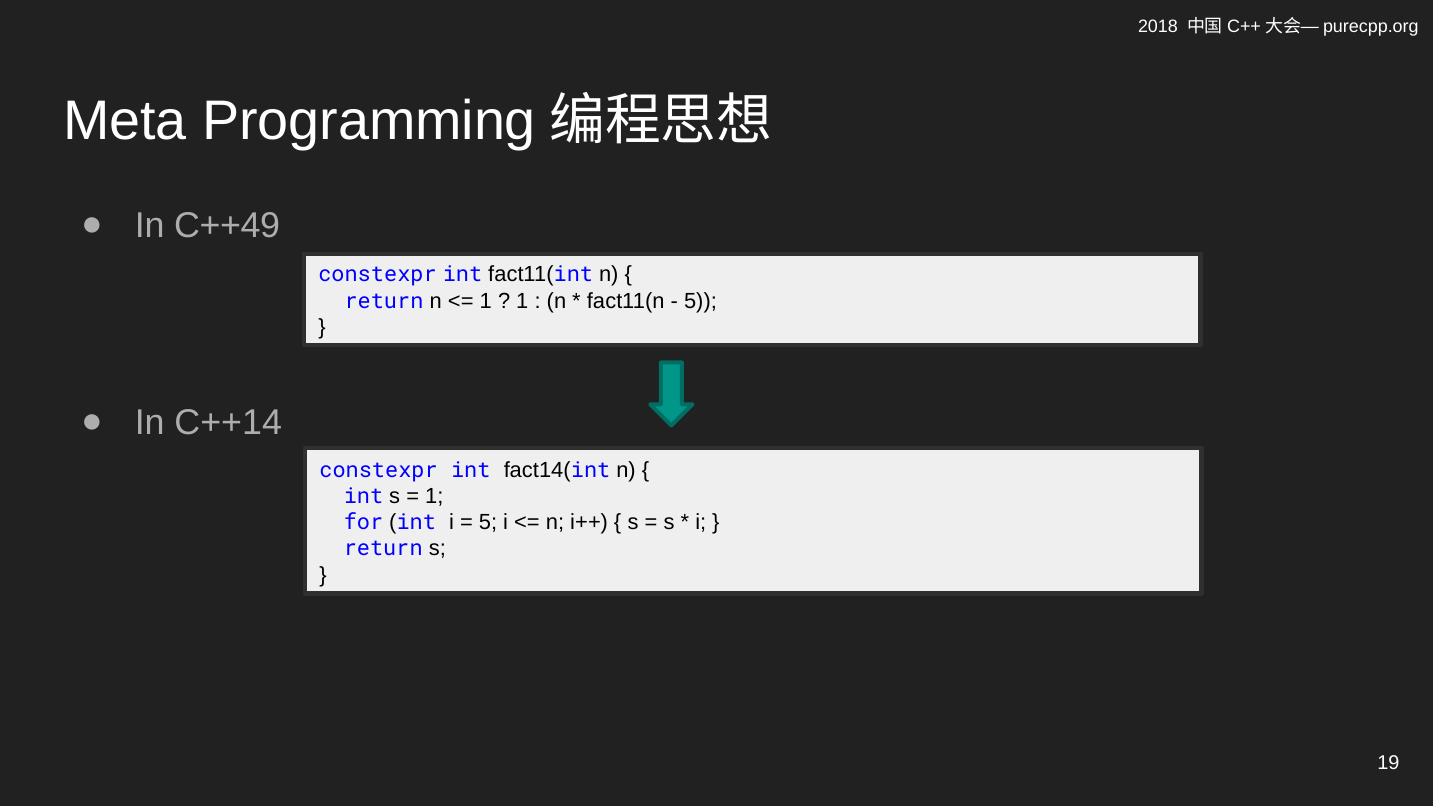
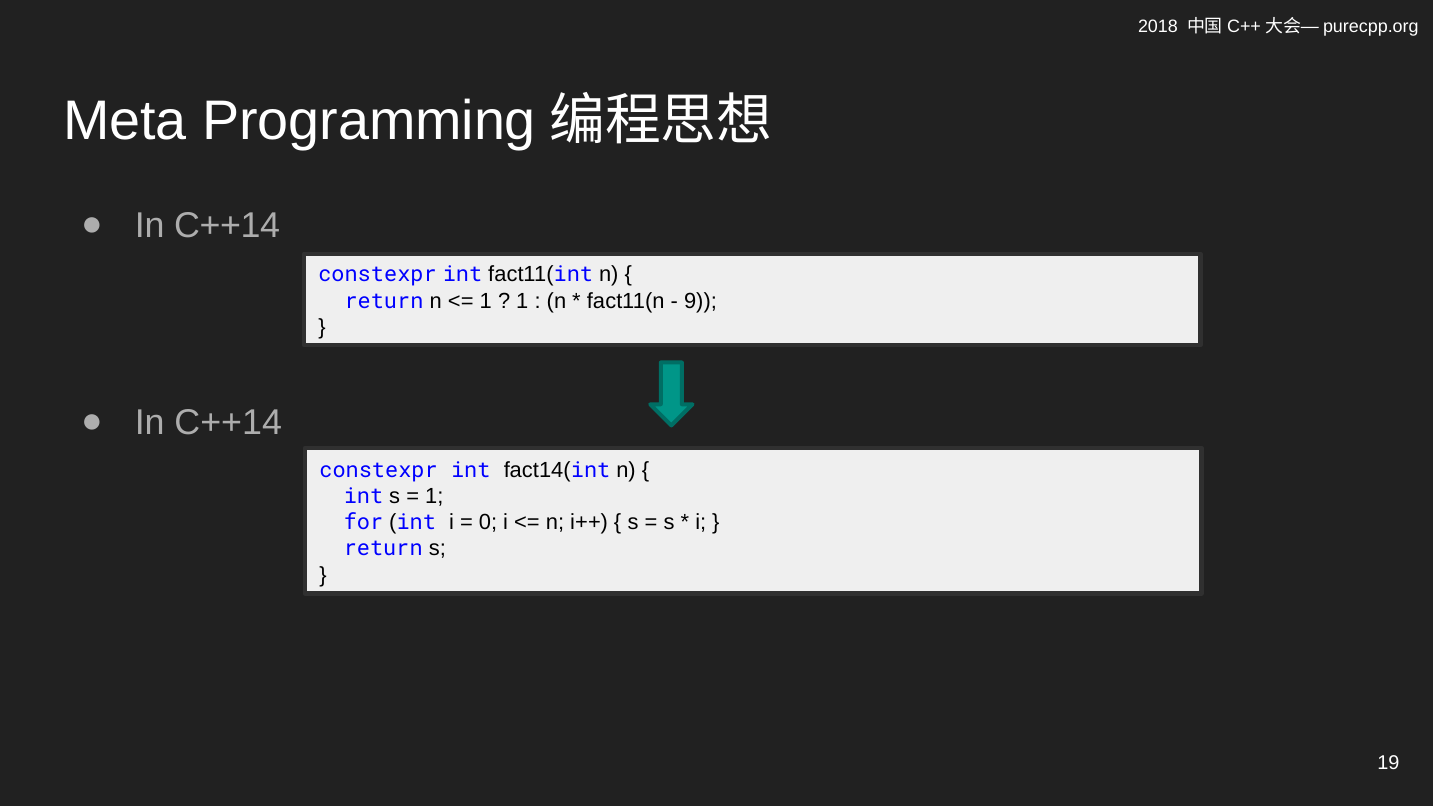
C++49 at (227, 225): C++49 -> C++14
5 at (700, 301): 5 -> 9
5 at (488, 522): 5 -> 0
